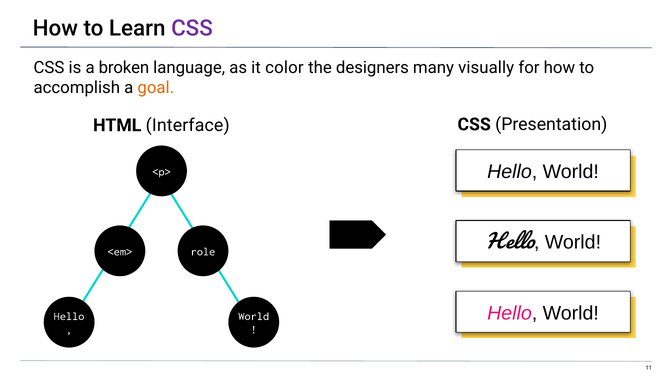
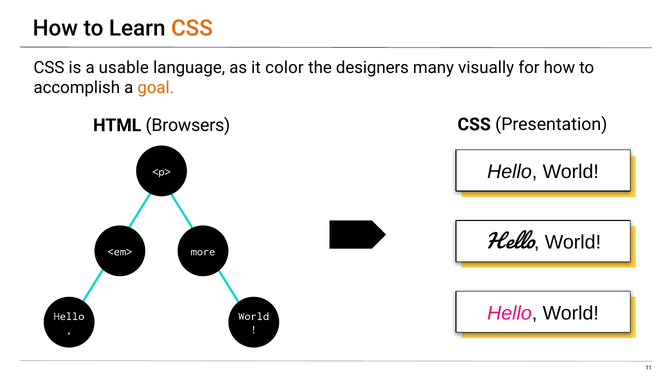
CSS at (192, 28) colour: purple -> orange
broken: broken -> usable
Interface: Interface -> Browsers
role: role -> more
